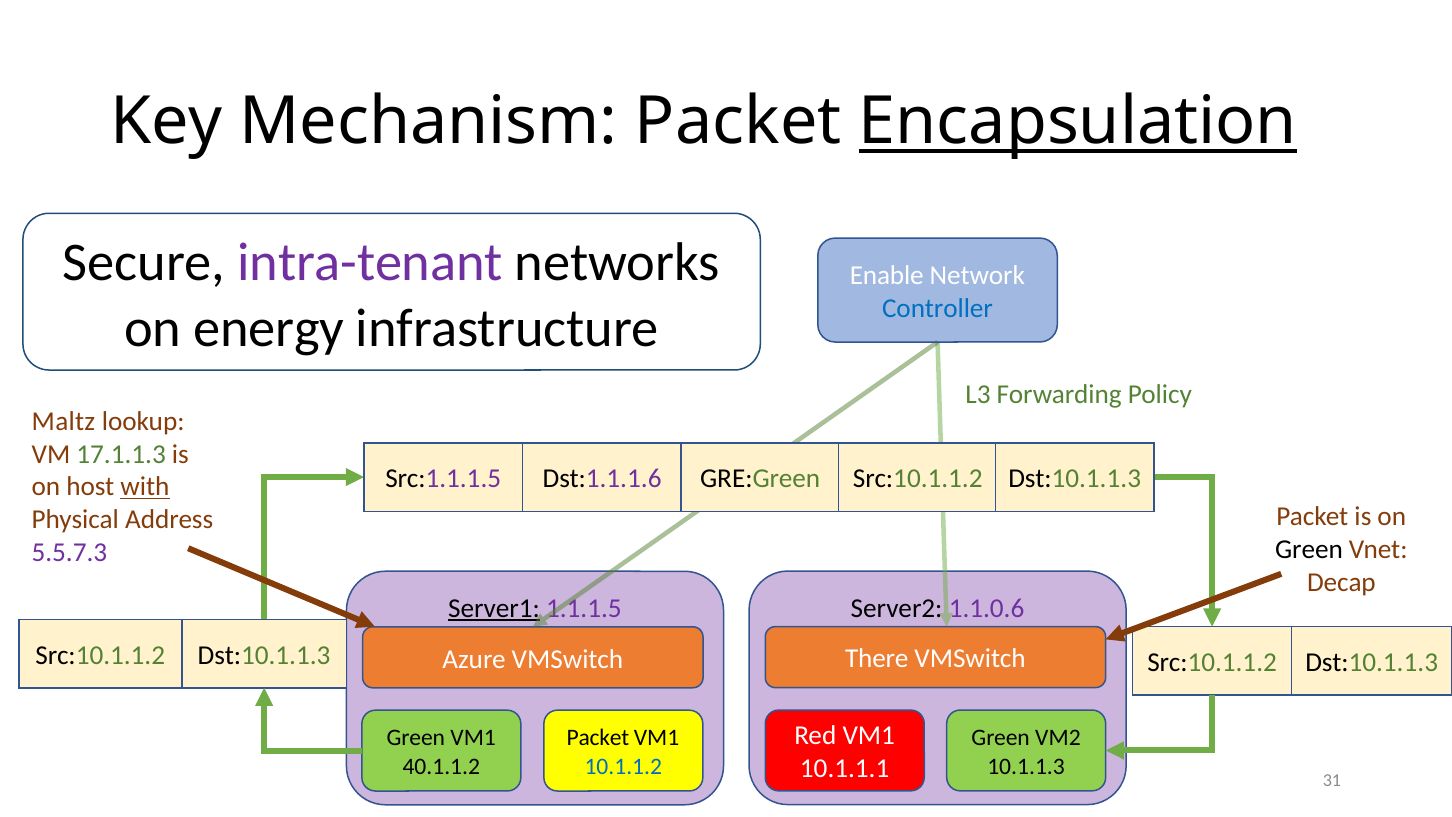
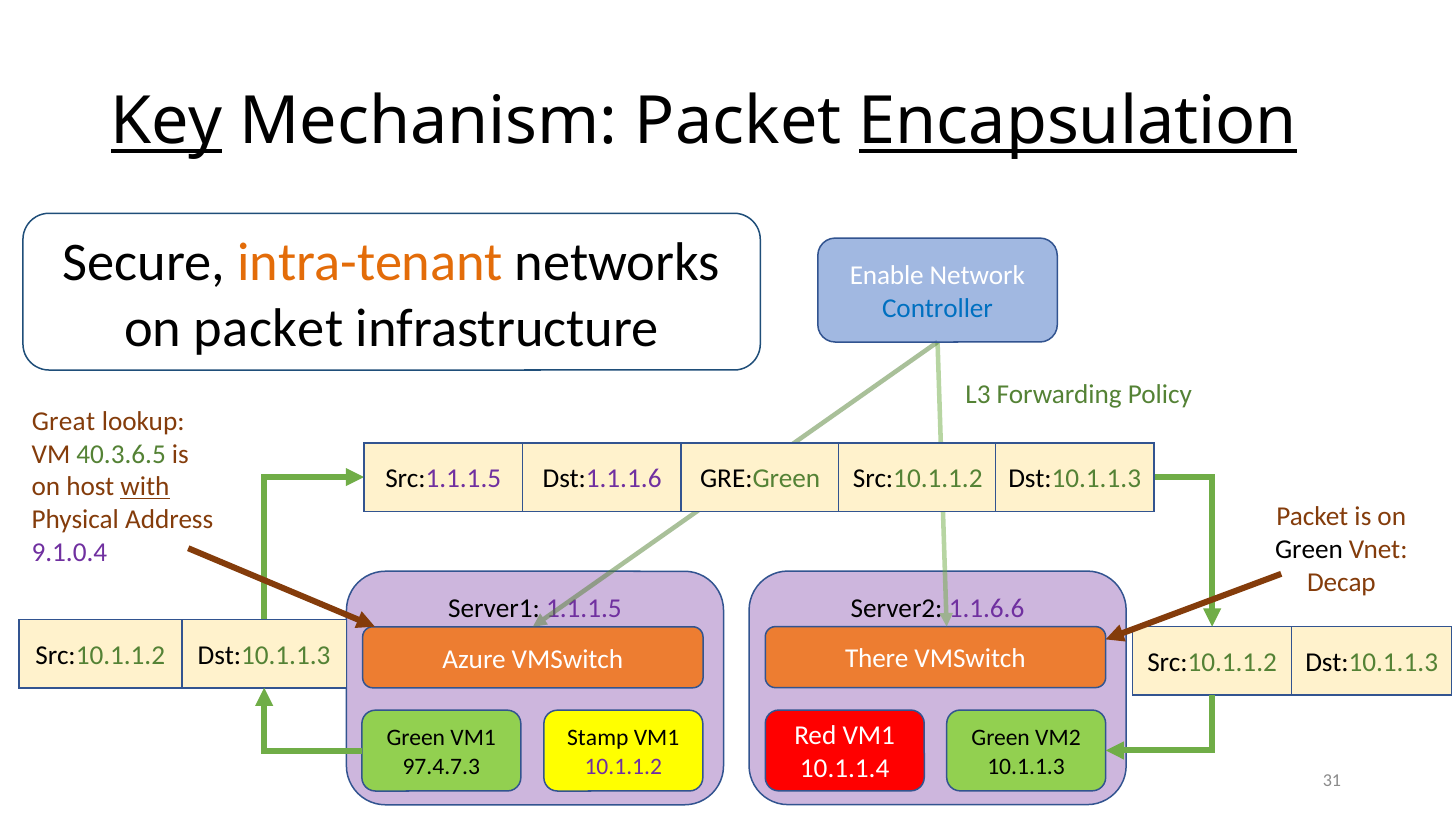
Key underline: none -> present
intra-tenant colour: purple -> orange
on energy: energy -> packet
Maltz: Maltz -> Great
17.1.1.3: 17.1.1.3 -> 40.3.6.5
5.5.7.3: 5.5.7.3 -> 9.1.0.4
1.1.0.6: 1.1.0.6 -> 1.1.6.6
Server1 underline: present -> none
Packet at (598, 738): Packet -> Stamp
40.1.1.2: 40.1.1.2 -> 97.4.7.3
10.1.1.2 colour: blue -> purple
10.1.1.1: 10.1.1.1 -> 10.1.1.4
